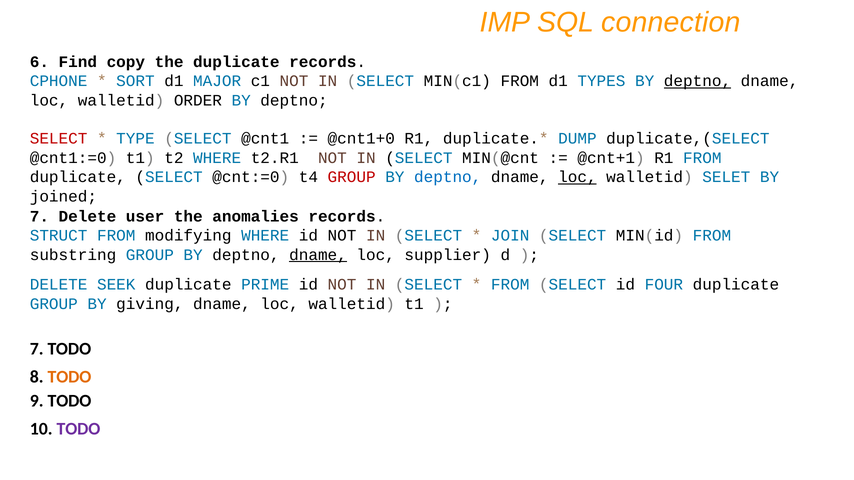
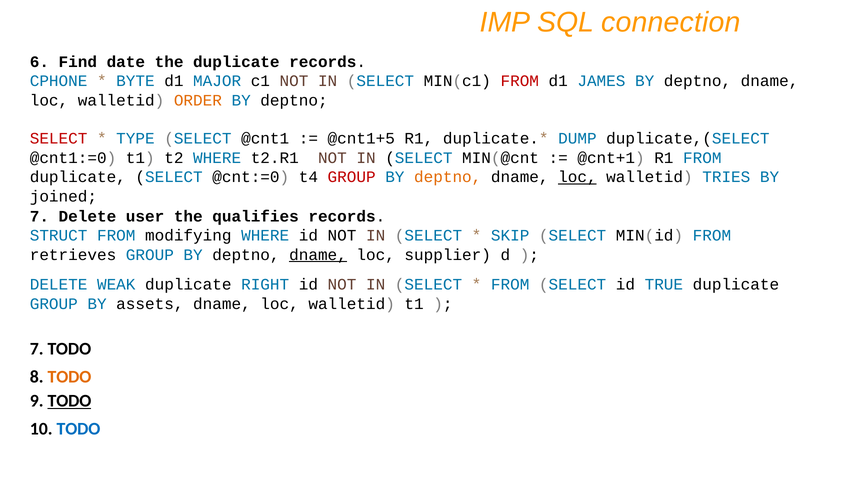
copy: copy -> date
SORT: SORT -> BYTE
FROM at (520, 81) colour: black -> red
TYPES: TYPES -> JAMES
deptno at (697, 81) underline: present -> none
ORDER colour: black -> orange
@cnt1+0: @cnt1+0 -> @cnt1+5
deptno at (448, 177) colour: blue -> orange
SELET: SELET -> TRIES
anomalies: anomalies -> qualifies
JOIN: JOIN -> SKIP
substring: substring -> retrieves
SEEK: SEEK -> WEAK
PRIME: PRIME -> RIGHT
FOUR: FOUR -> TRUE
giving: giving -> assets
TODO at (69, 401) underline: none -> present
TODO at (78, 429) colour: purple -> blue
